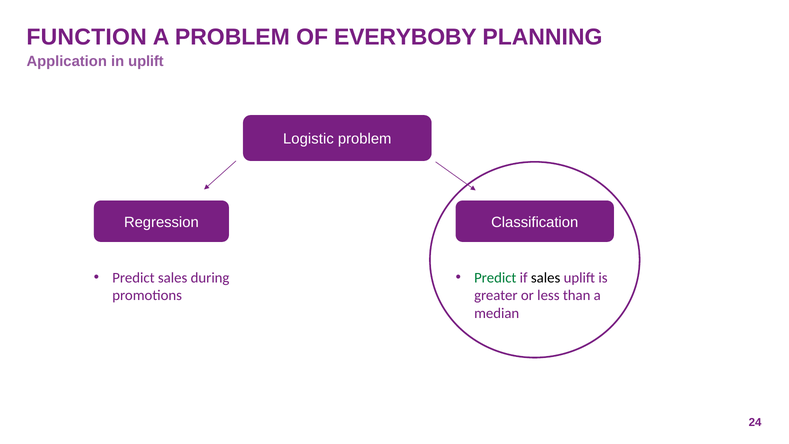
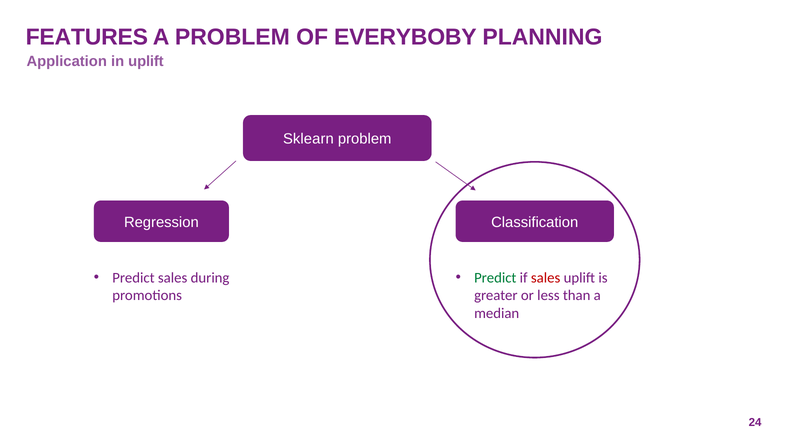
FUNCTION: FUNCTION -> FEATURES
Logistic: Logistic -> Sklearn
sales at (546, 278) colour: black -> red
